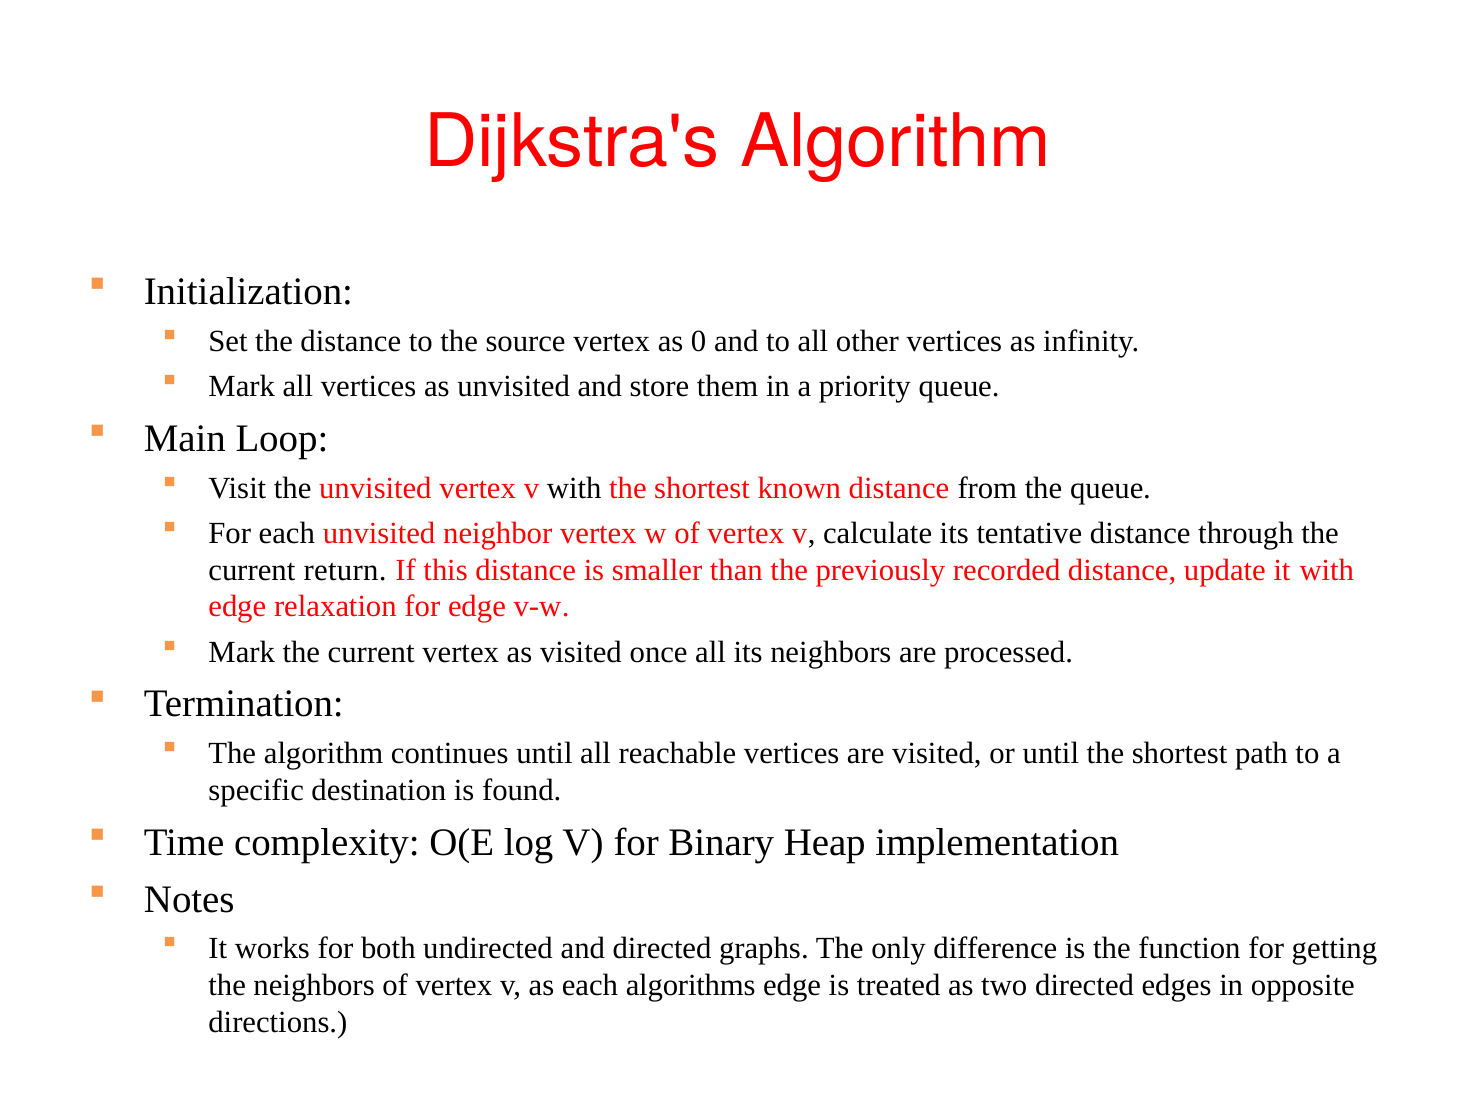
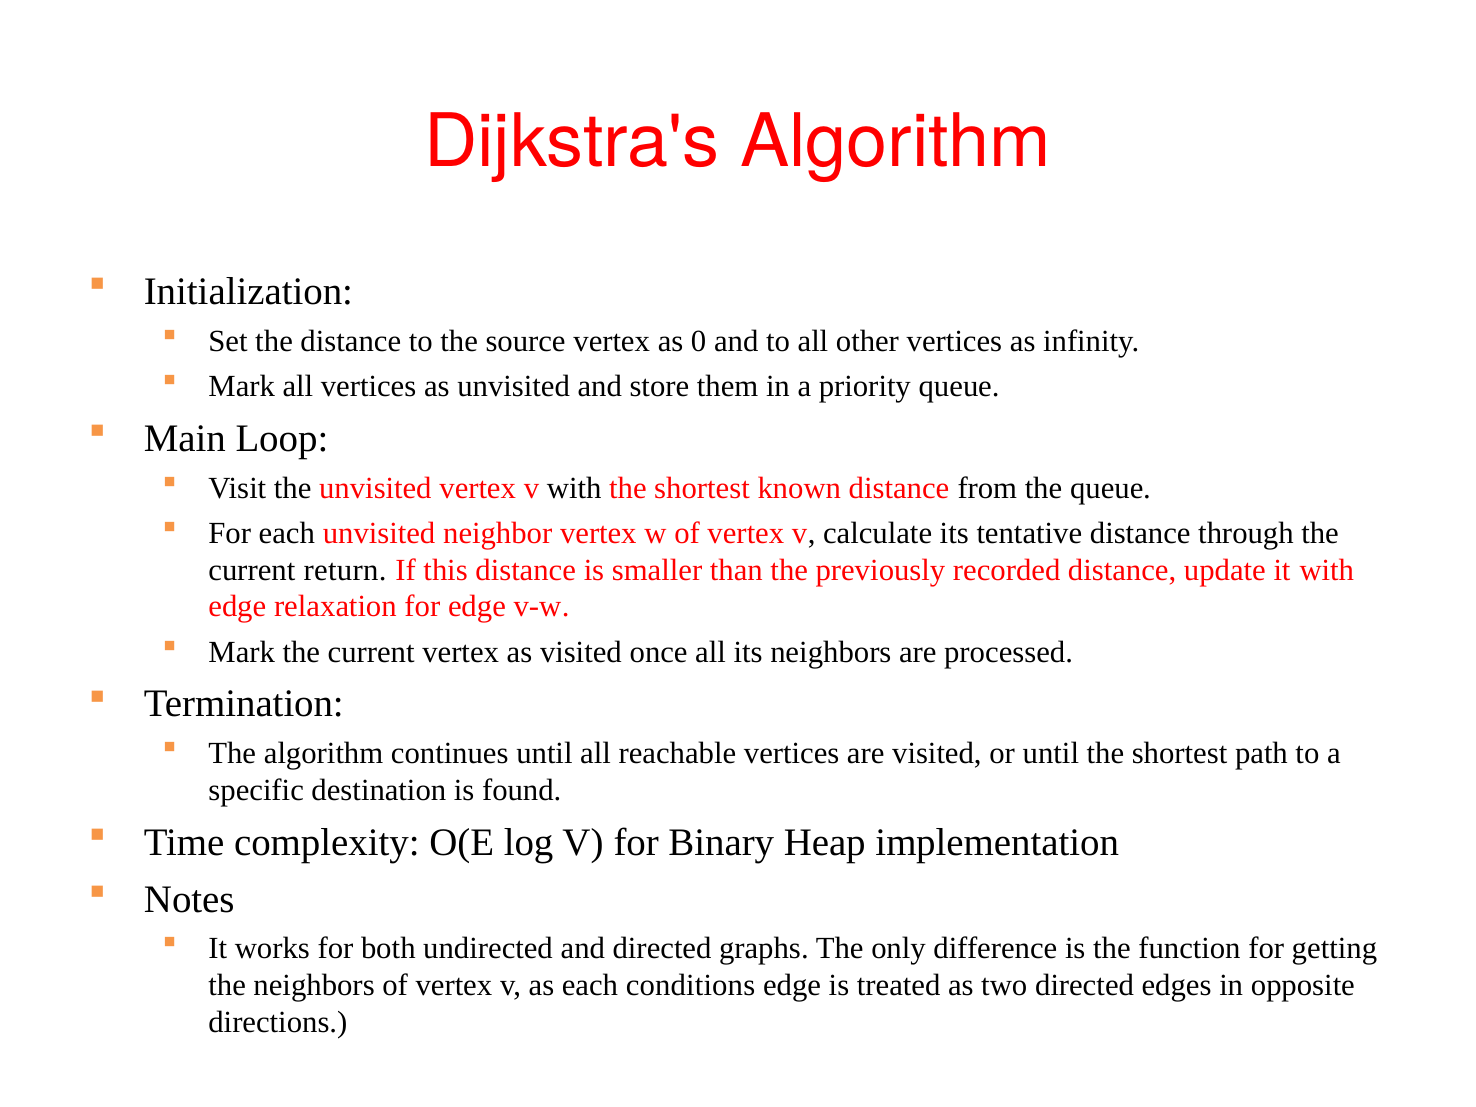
algorithms: algorithms -> conditions
